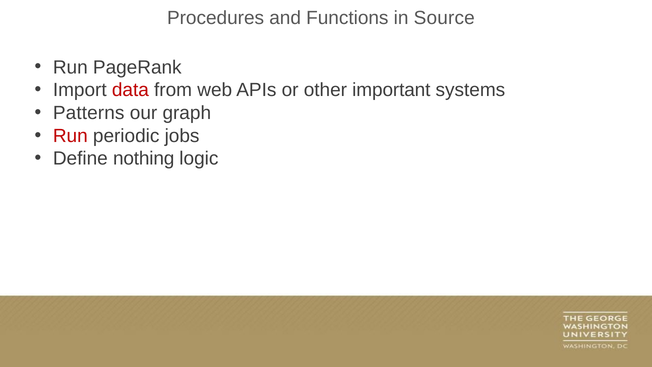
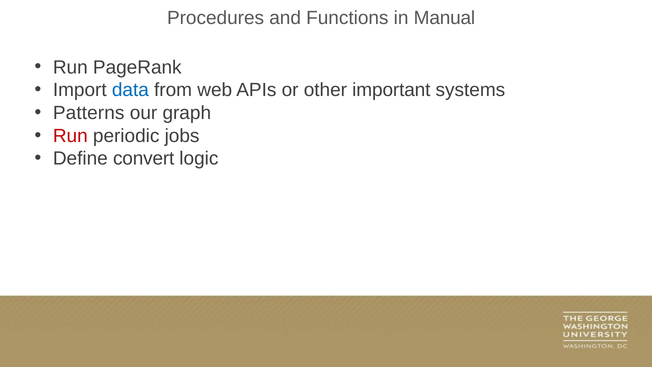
Source: Source -> Manual
data colour: red -> blue
nothing: nothing -> convert
